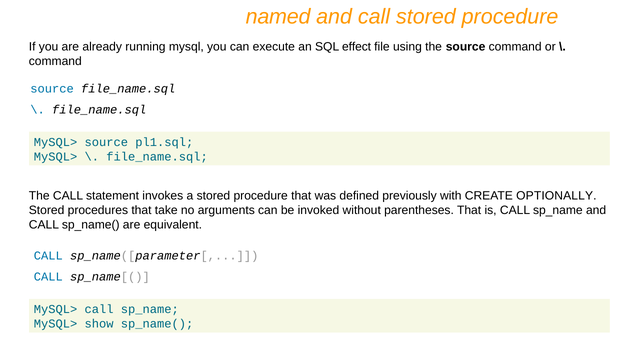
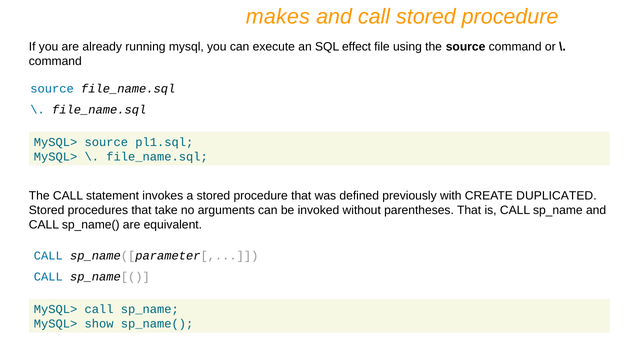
named: named -> makes
OPTIONALLY: OPTIONALLY -> DUPLICATED
